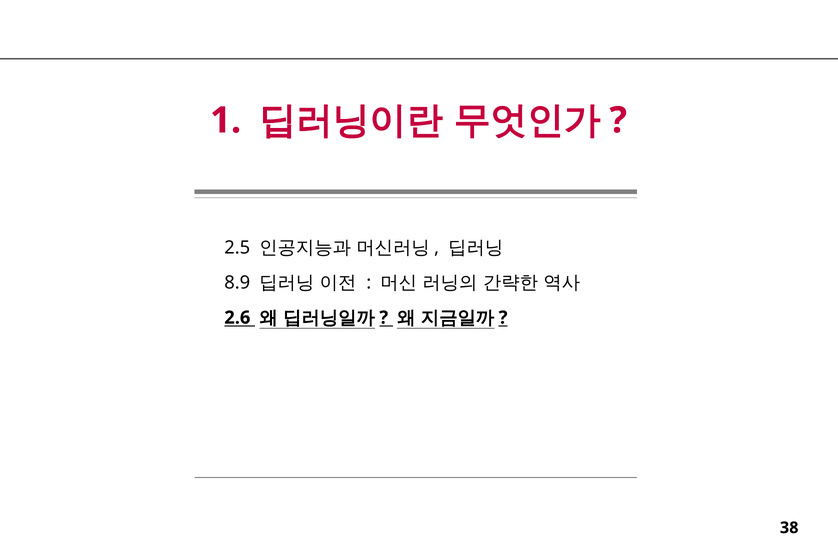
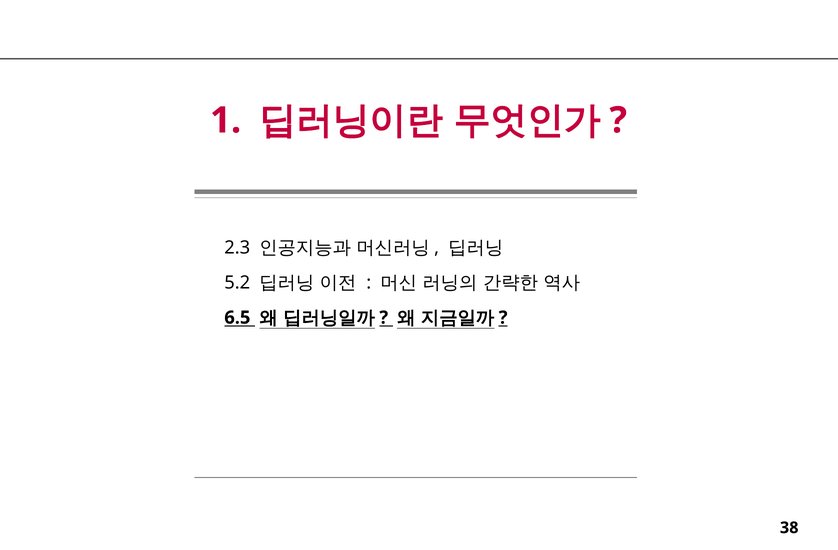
2.5: 2.5 -> 2.3
8.9: 8.9 -> 5.2
2.6: 2.6 -> 6.5
